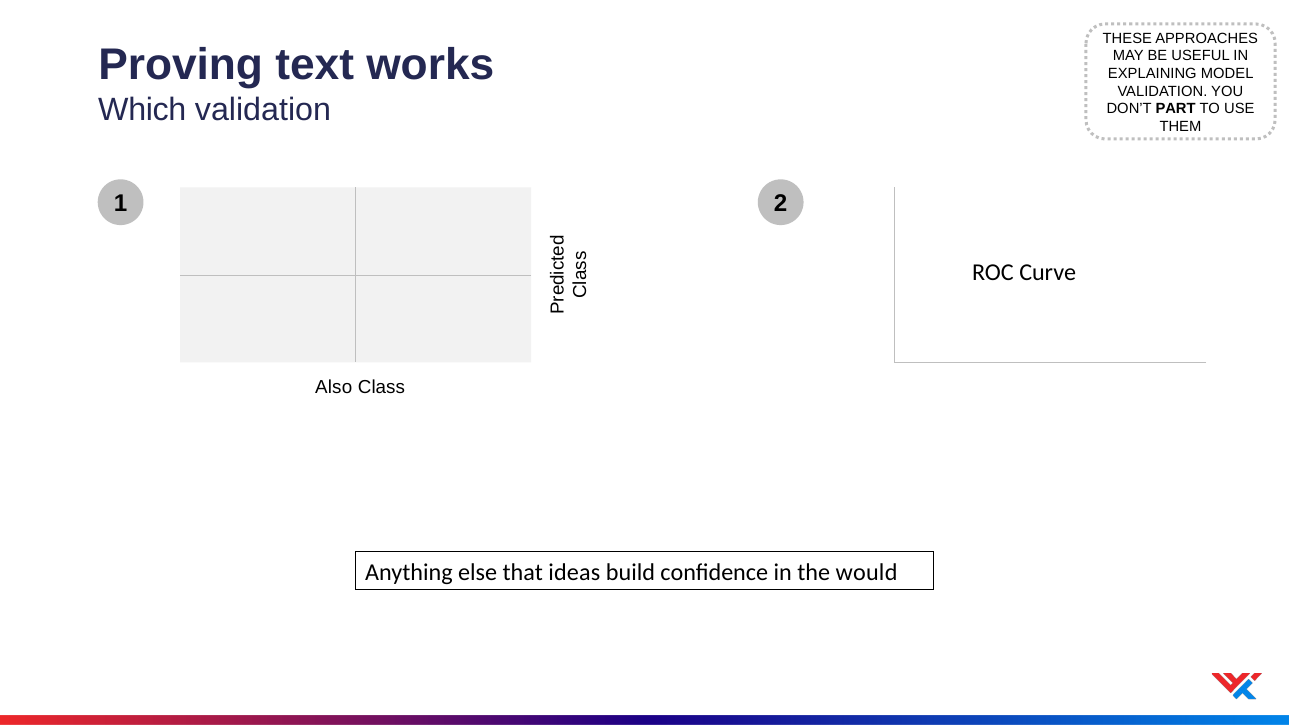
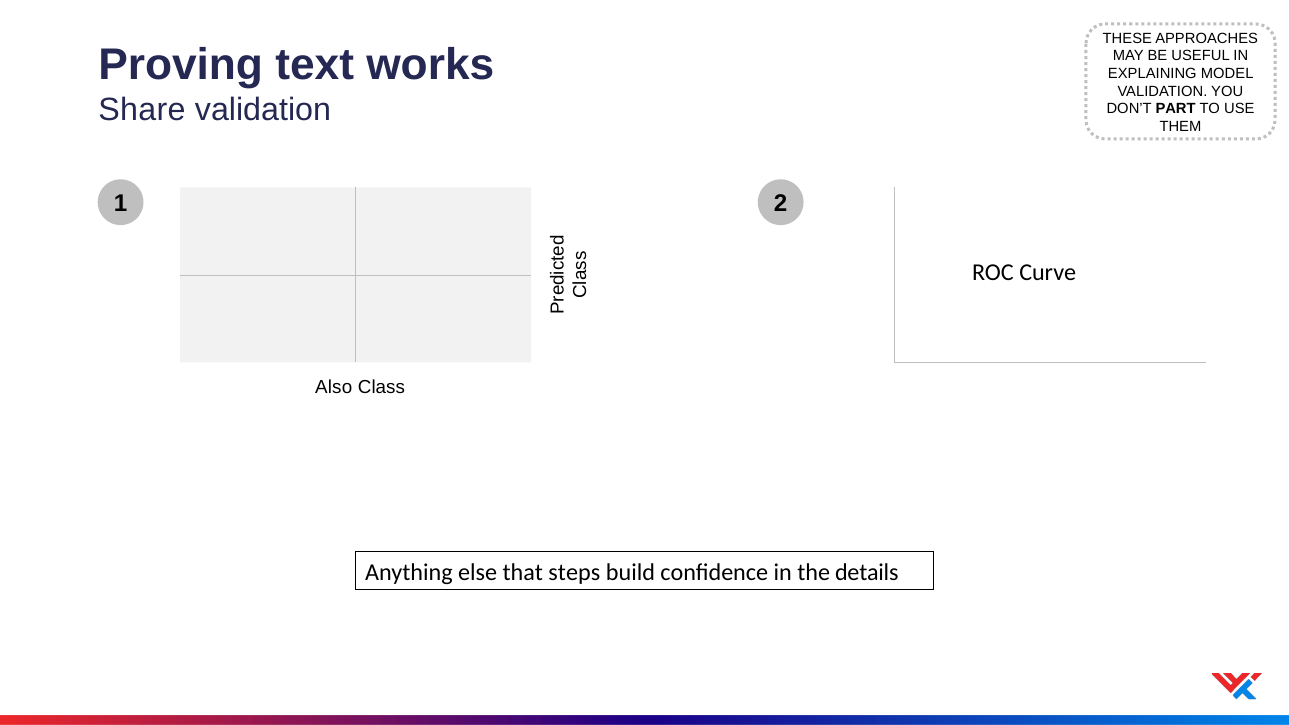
Which: Which -> Share
ideas: ideas -> steps
would: would -> details
